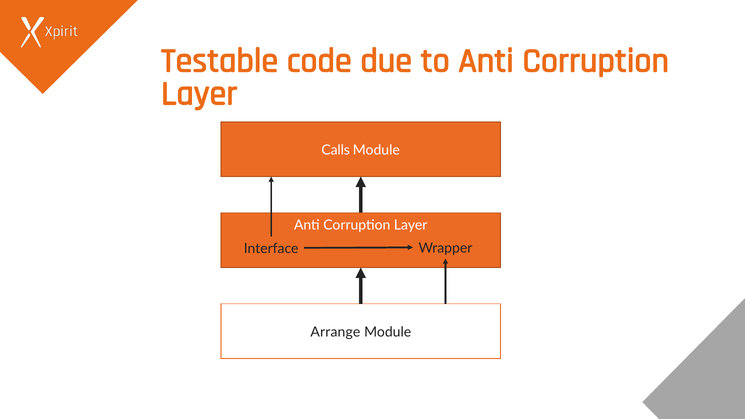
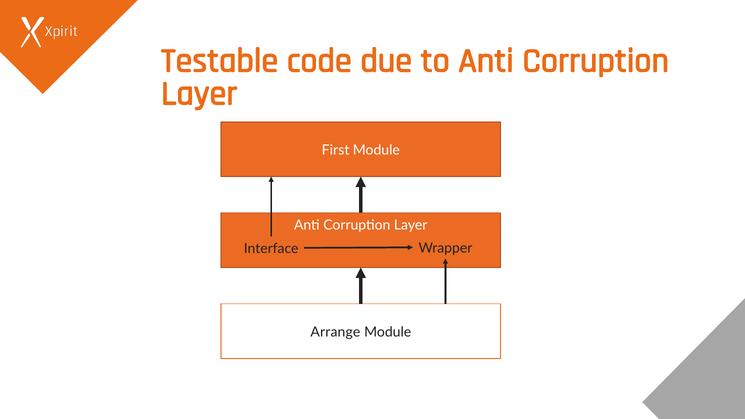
Calls: Calls -> First
